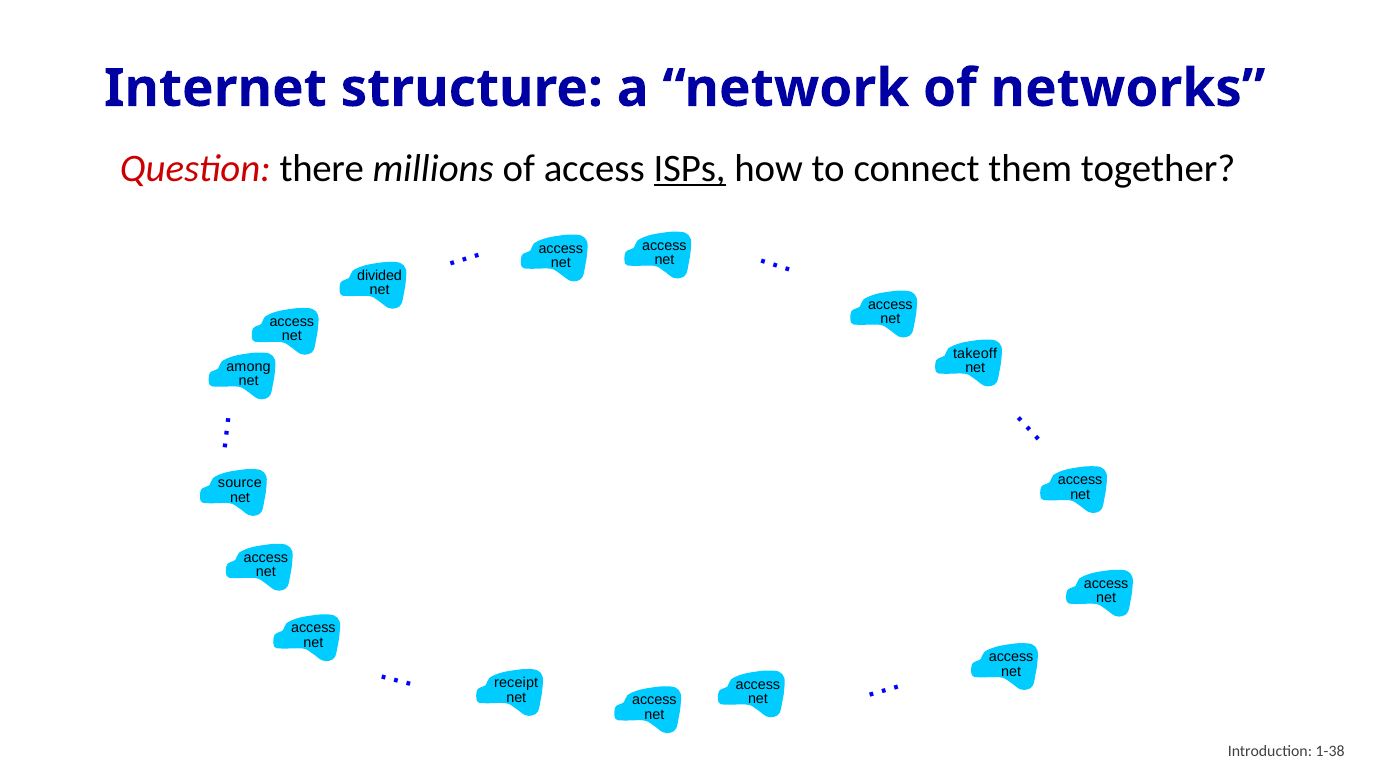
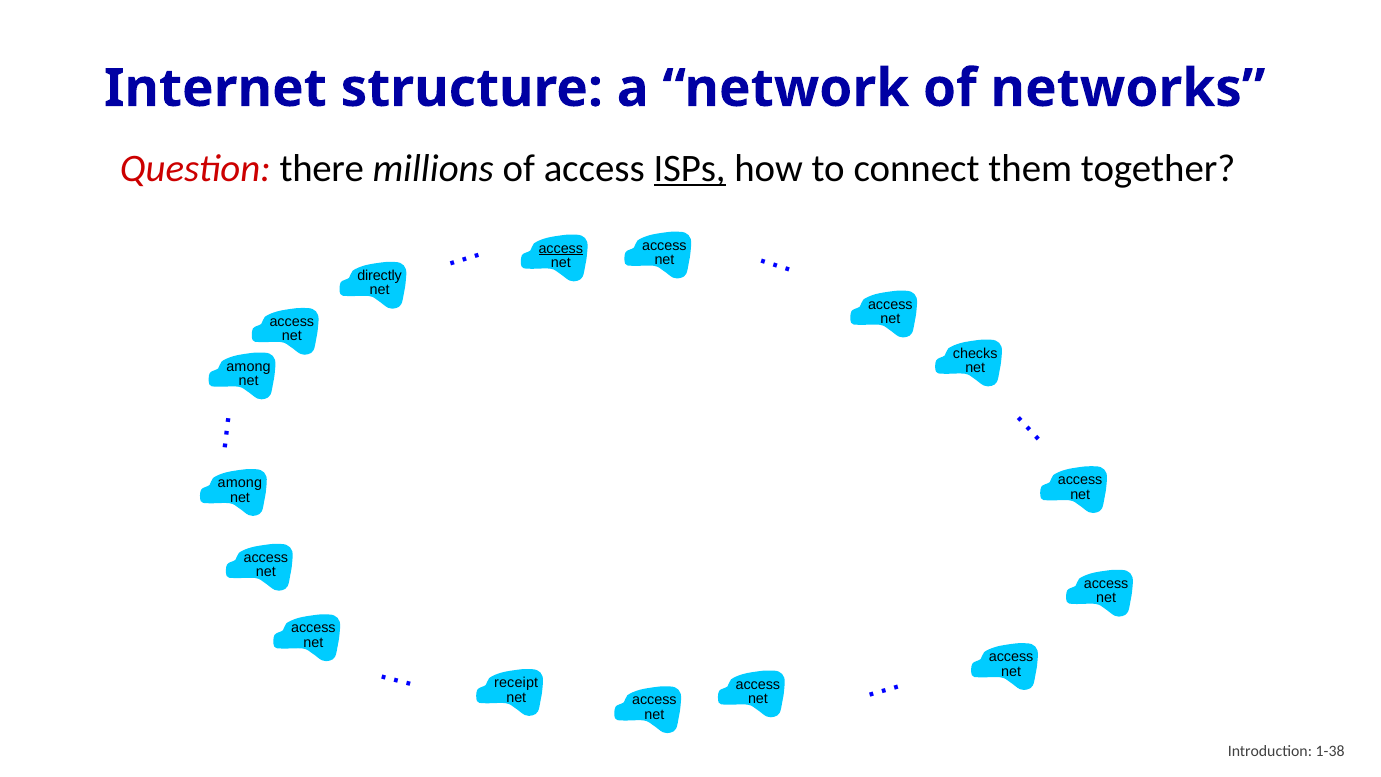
access at (561, 248) underline: none -> present
divided: divided -> directly
takeoff: takeoff -> checks
source at (240, 483): source -> among
